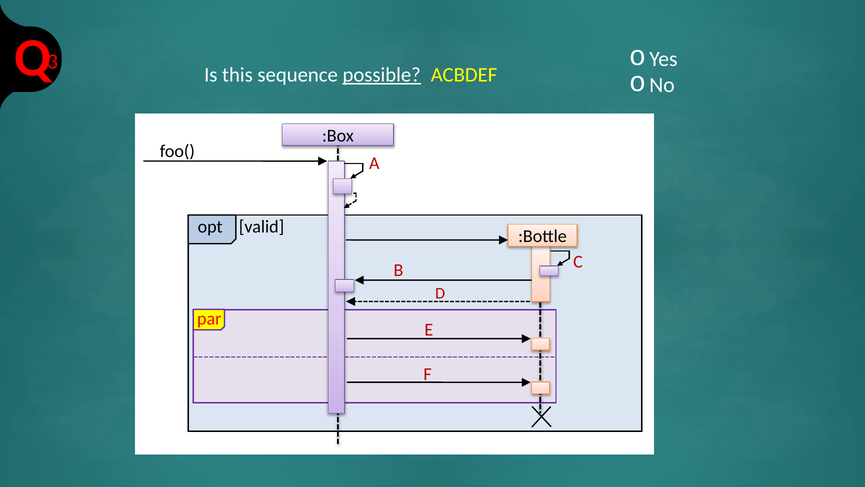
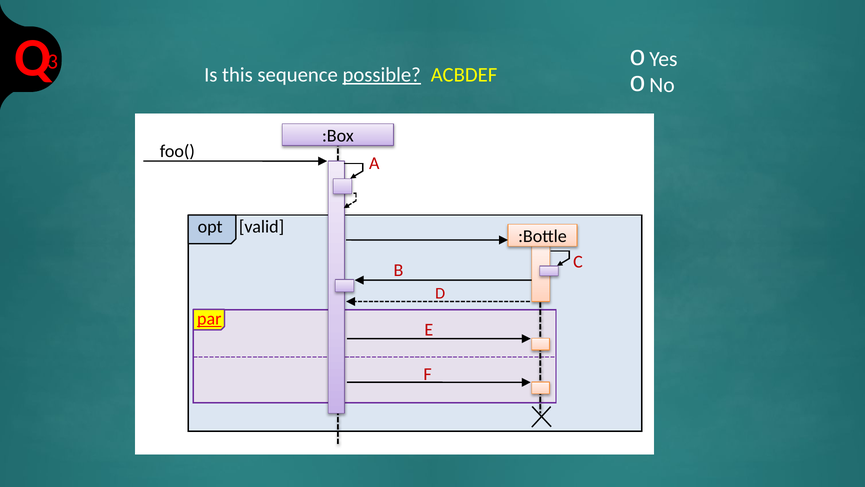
par underline: none -> present
